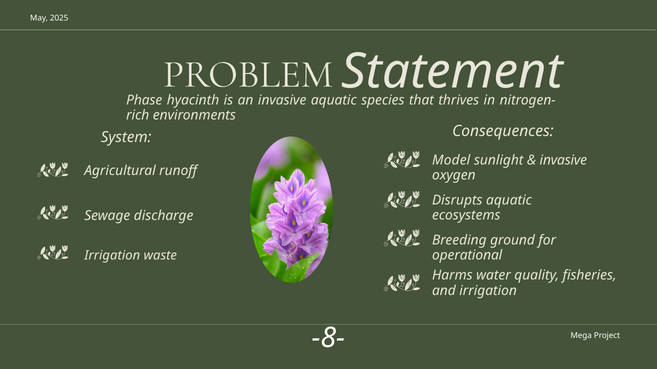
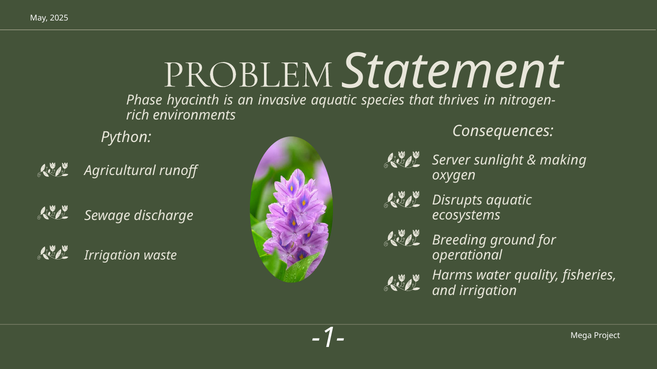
System: System -> Python
Model: Model -> Server
invasive at (563, 160): invasive -> making
-8-: -8- -> -1-
